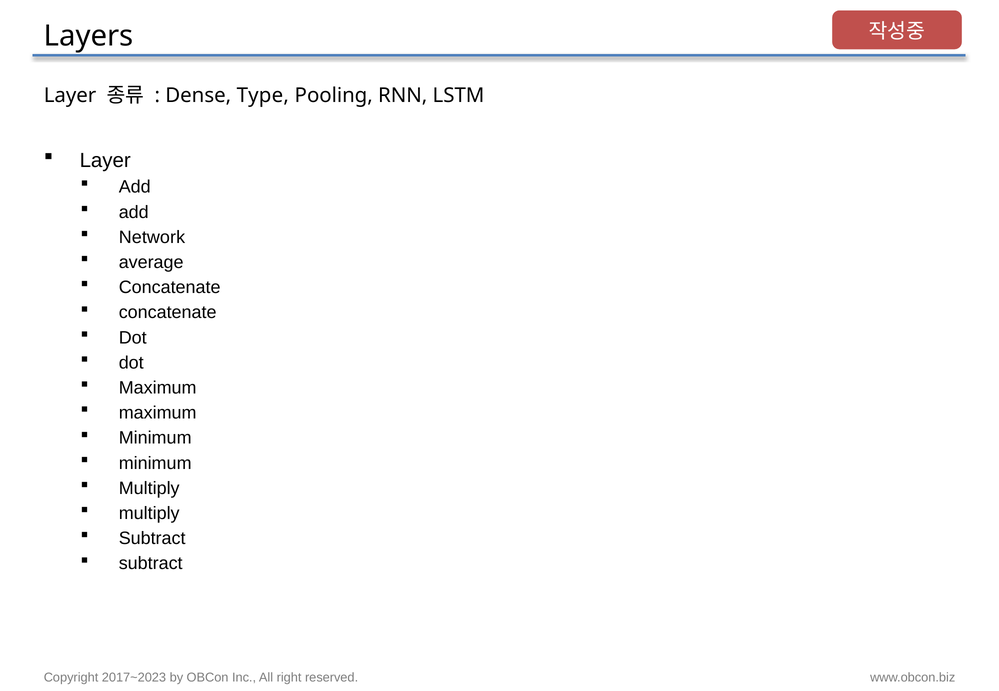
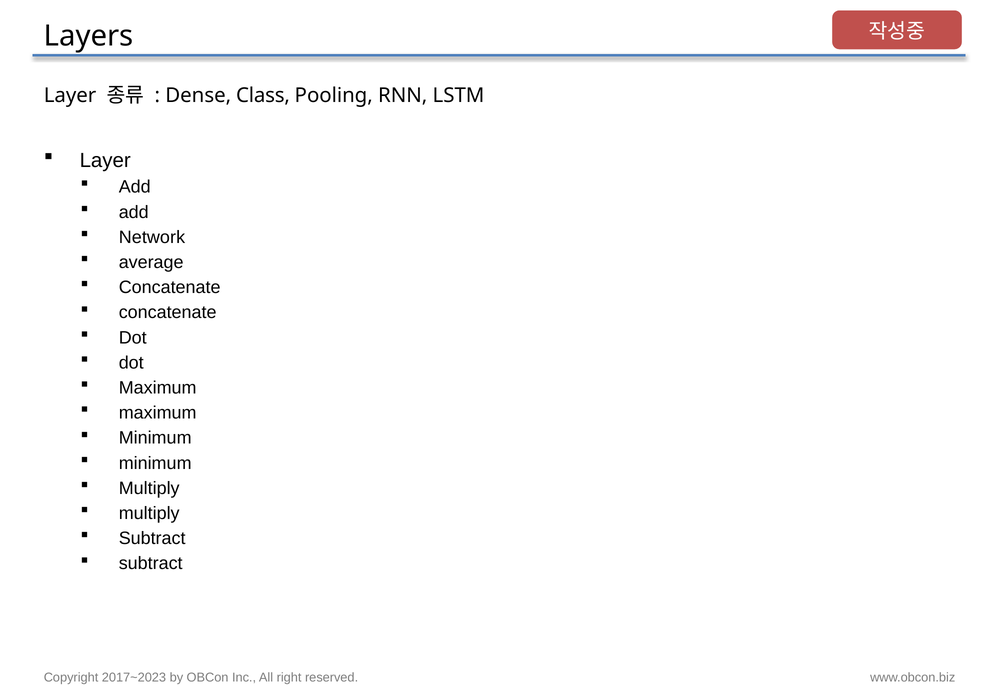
Type: Type -> Class
